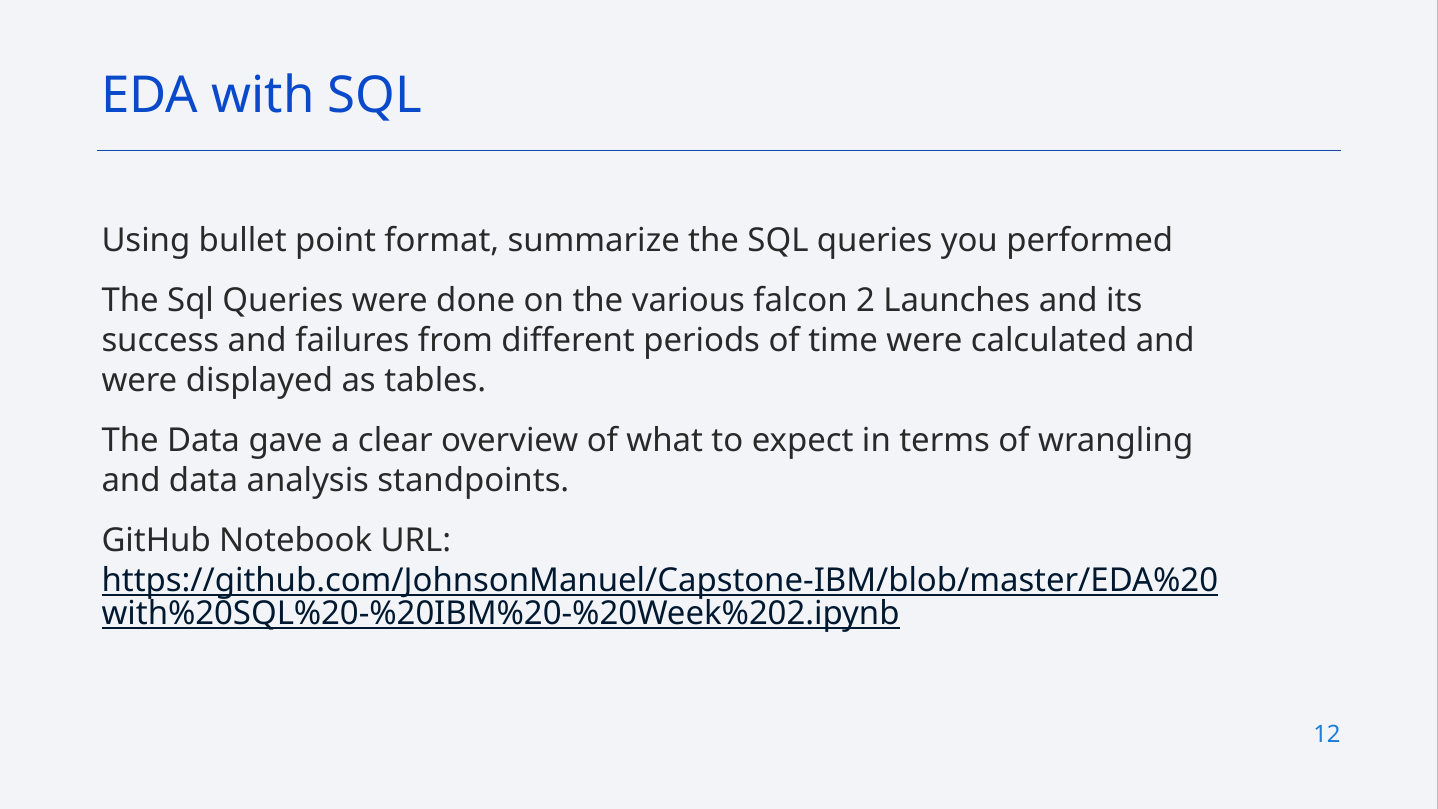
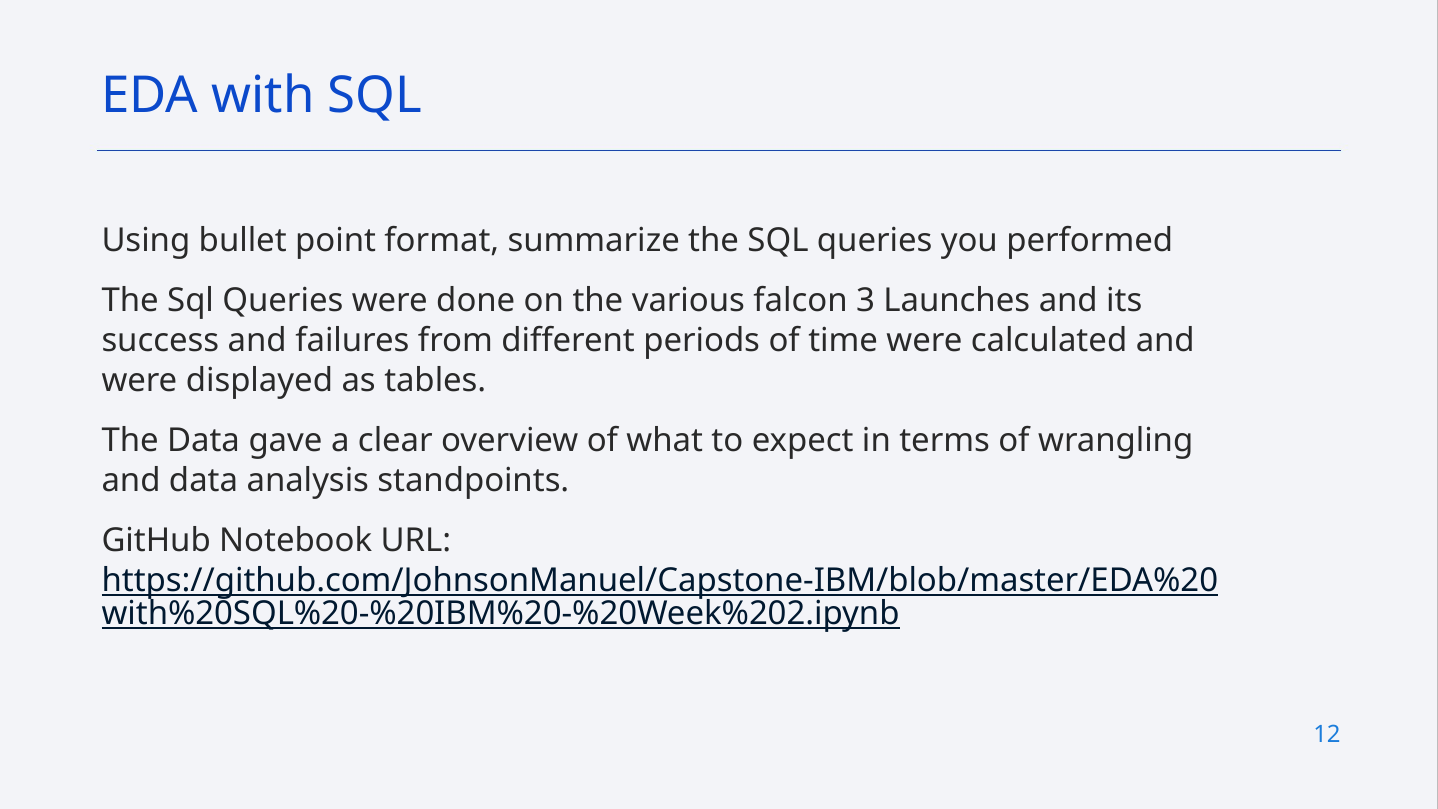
2: 2 -> 3
